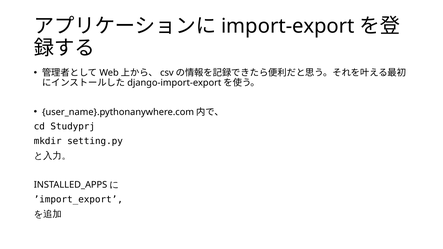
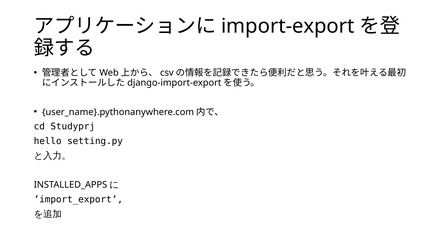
mkdir: mkdir -> hello
